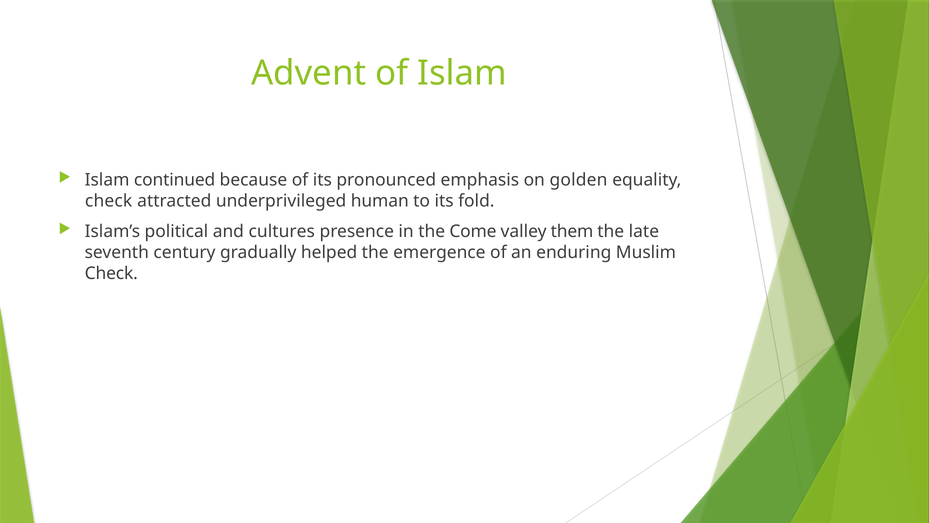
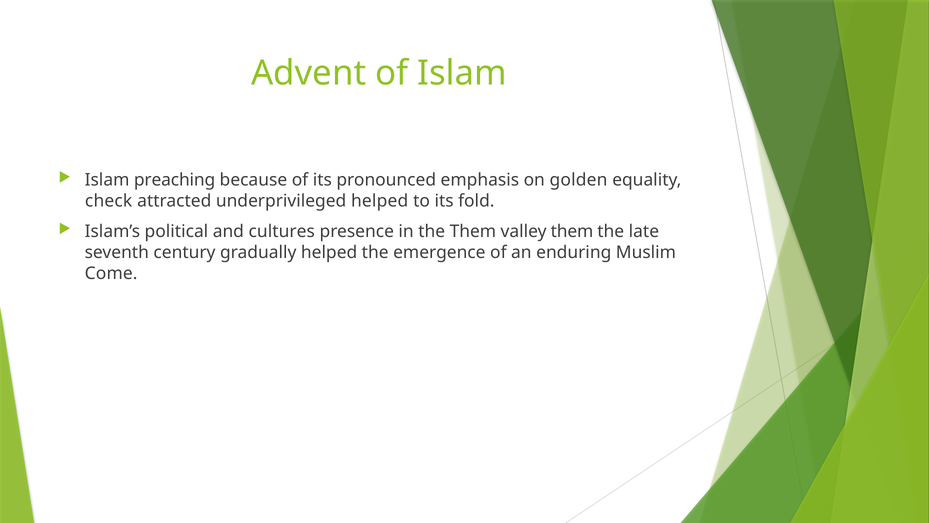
continued: continued -> preaching
underprivileged human: human -> helped
the Come: Come -> Them
Check at (111, 273): Check -> Come
